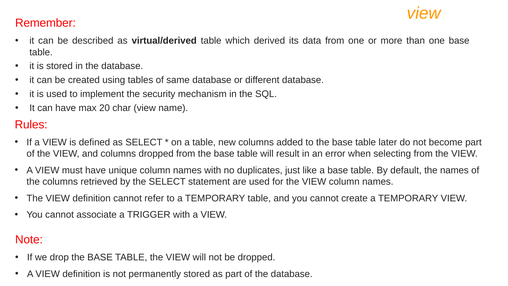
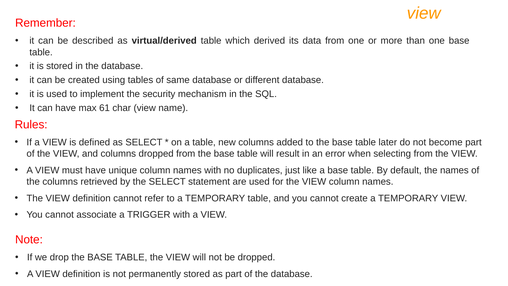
20: 20 -> 61
